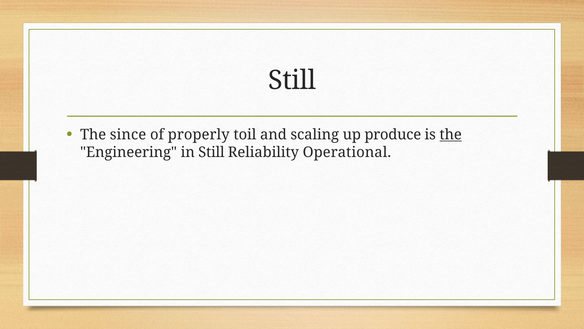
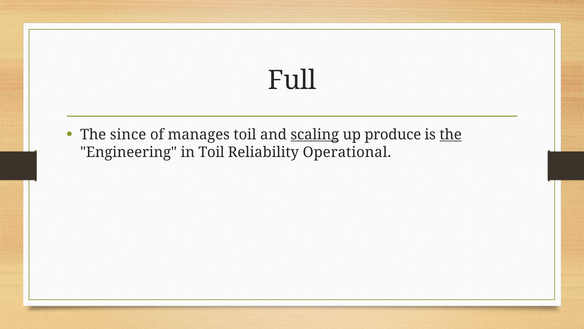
Still at (292, 80): Still -> Full
properly: properly -> manages
scaling underline: none -> present
in Still: Still -> Toil
